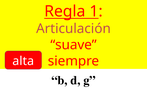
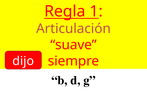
alta: alta -> dijo
